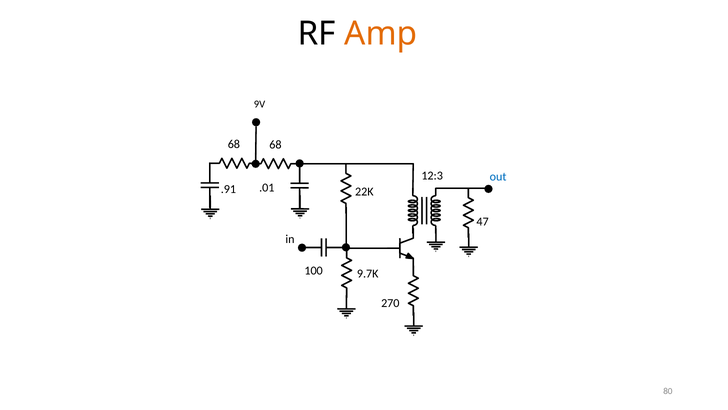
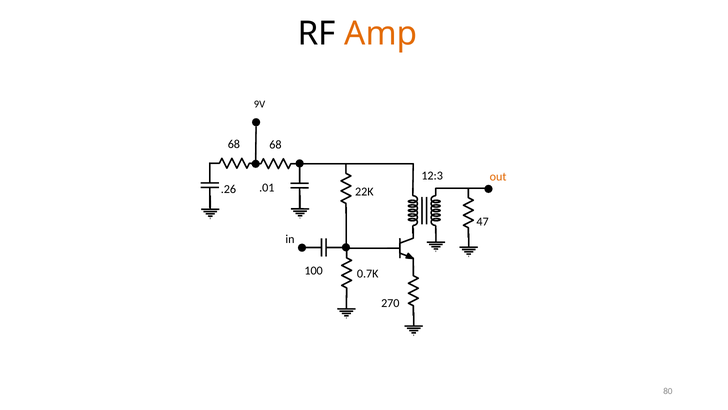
out colour: blue -> orange
.91: .91 -> .26
9.7K: 9.7K -> 0.7K
